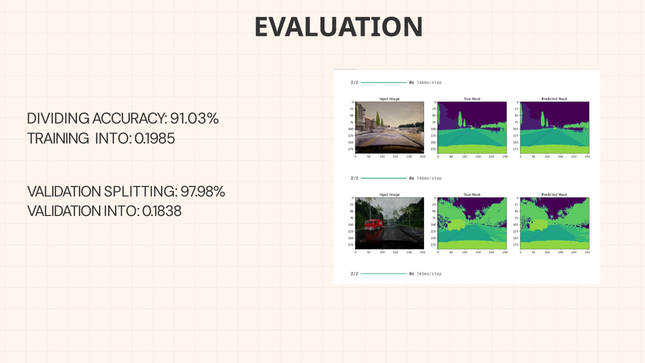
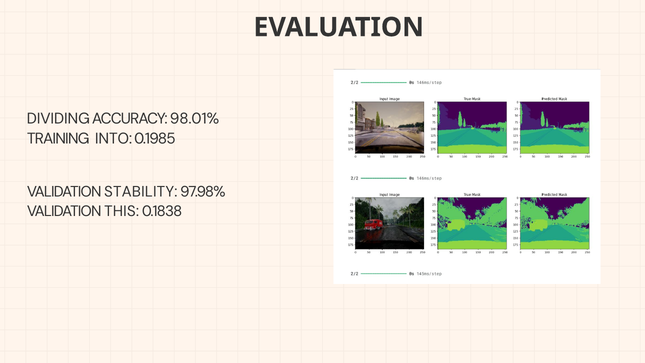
91.03%: 91.03% -> 98.01%
SPLITTING: SPLITTING -> STABILITY
VALIDATION INTO: INTO -> THIS
